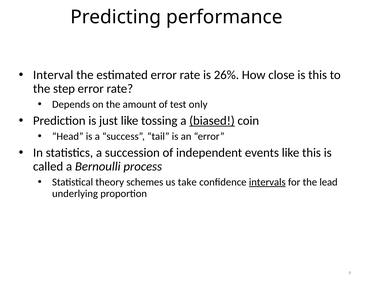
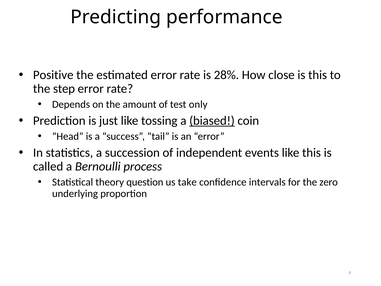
Interval: Interval -> Positive
26%: 26% -> 28%
schemes: schemes -> question
intervals underline: present -> none
lead: lead -> zero
